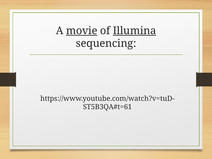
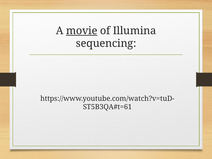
Illumina underline: present -> none
